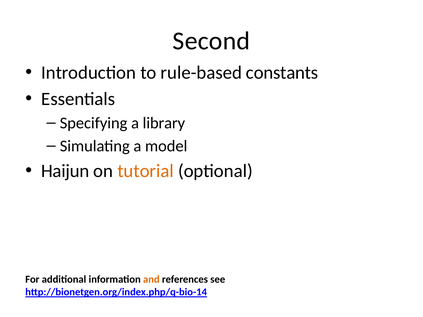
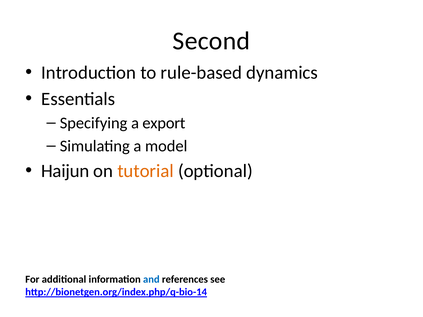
constants: constants -> dynamics
library: library -> export
and colour: orange -> blue
